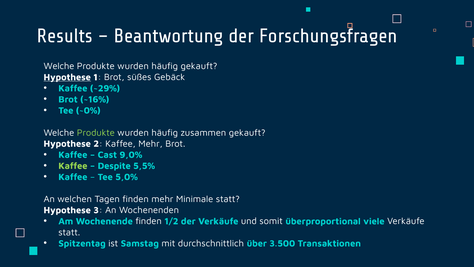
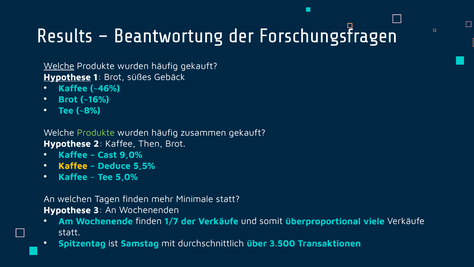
Welche at (59, 66) underline: none -> present
~29%: ~29% -> ~46%
~0%: ~0% -> ~8%
Kaffee Mehr: Mehr -> Then
Kaffee at (73, 166) colour: light green -> yellow
Despite: Despite -> Deduce
1/2: 1/2 -> 1/7
